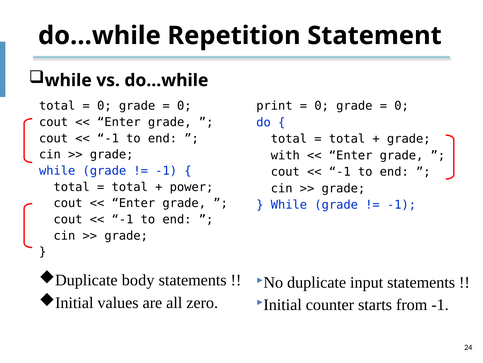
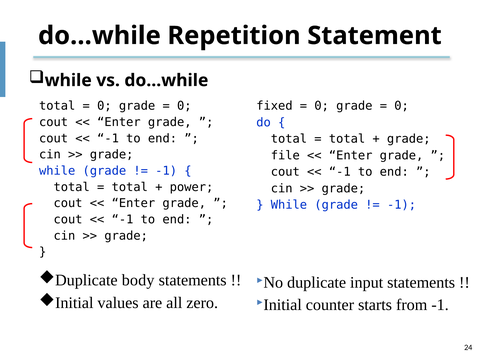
print: print -> fixed
with: with -> file
